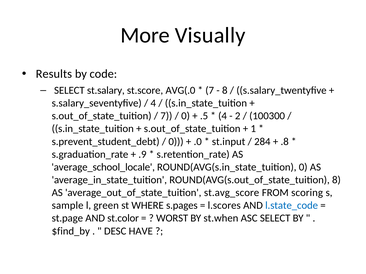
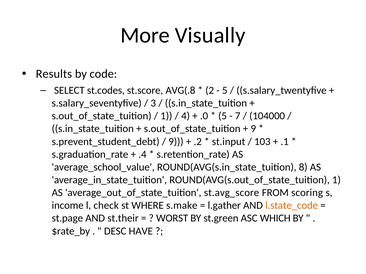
st.salary: st.salary -> st.codes
AVG(.0: AVG(.0 -> AVG(.8
7 at (210, 91): 7 -> 2
8 at (225, 91): 8 -> 5
4 at (153, 103): 4 -> 3
7 at (166, 116): 7 -> 1
0 at (186, 116): 0 -> 4
.5: .5 -> .0
4 at (223, 116): 4 -> 5
2: 2 -> 7
100300: 100300 -> 104000
1 at (253, 129): 1 -> 9
0 at (176, 142): 0 -> 9
.0: .0 -> .2
284: 284 -> 103
.8: .8 -> .1
.9: .9 -> .4
average_school_locale: average_school_locale -> average_school_value
ROUND(AVG(s.in_state_tuition 0: 0 -> 8
ROUND(AVG(s.out_of_state_tuition 8: 8 -> 1
sample: sample -> income
green: green -> check
s.pages: s.pages -> s.make
l.scores: l.scores -> l.gather
l.state_code colour: blue -> orange
st.color: st.color -> st.their
st.when: st.when -> st.green
ASC SELECT: SELECT -> WHICH
$find_by: $find_by -> $rate_by
